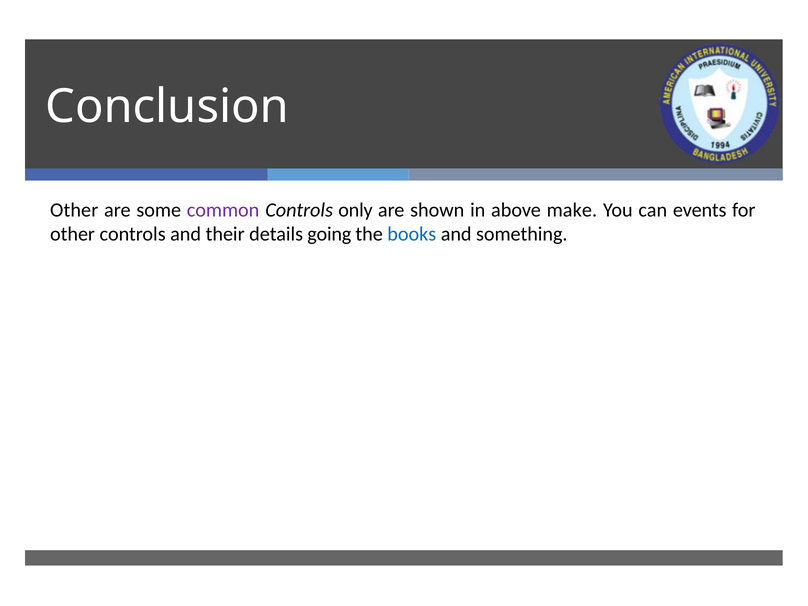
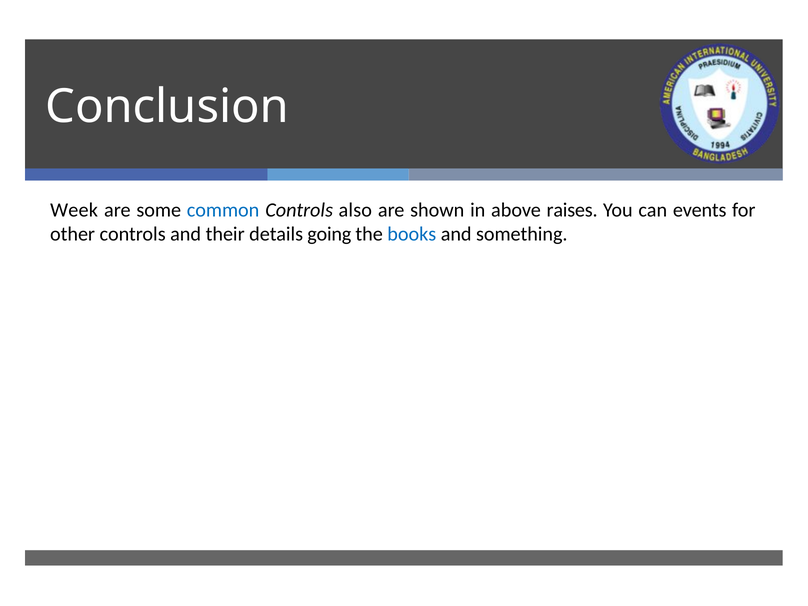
Other at (74, 210): Other -> Week
common colour: purple -> blue
only: only -> also
make: make -> raises
